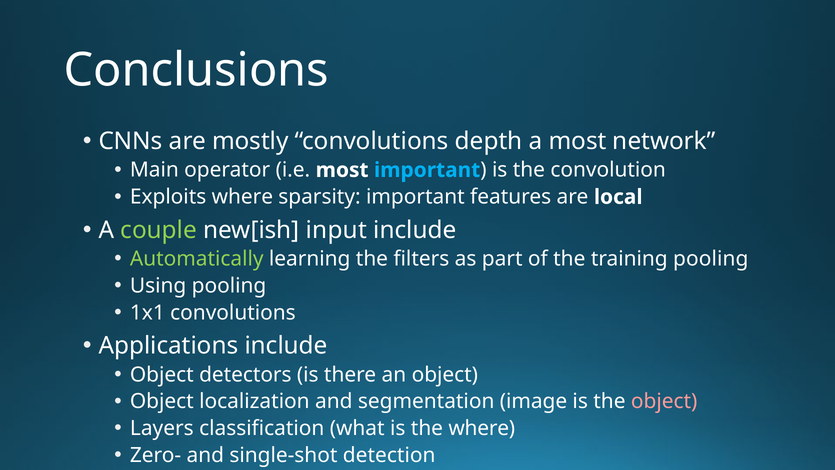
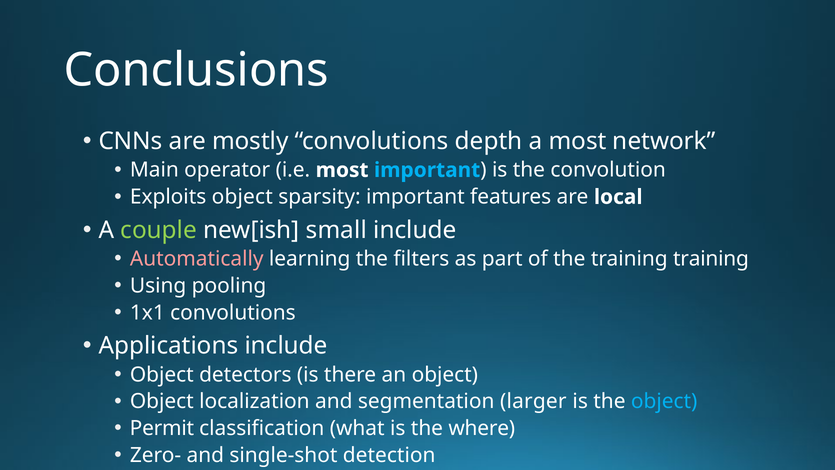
Exploits where: where -> object
input: input -> small
Automatically colour: light green -> pink
training pooling: pooling -> training
image: image -> larger
object at (664, 401) colour: pink -> light blue
Layers: Layers -> Permit
